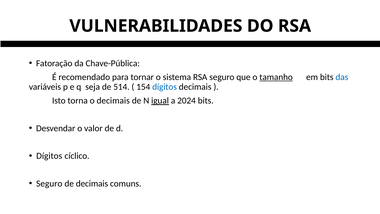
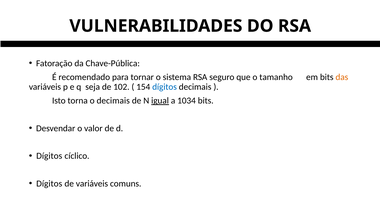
tamanho underline: present -> none
das colour: blue -> orange
514: 514 -> 102
2024: 2024 -> 1034
Seguro at (49, 183): Seguro -> Dígitos
de decimais: decimais -> variáveis
